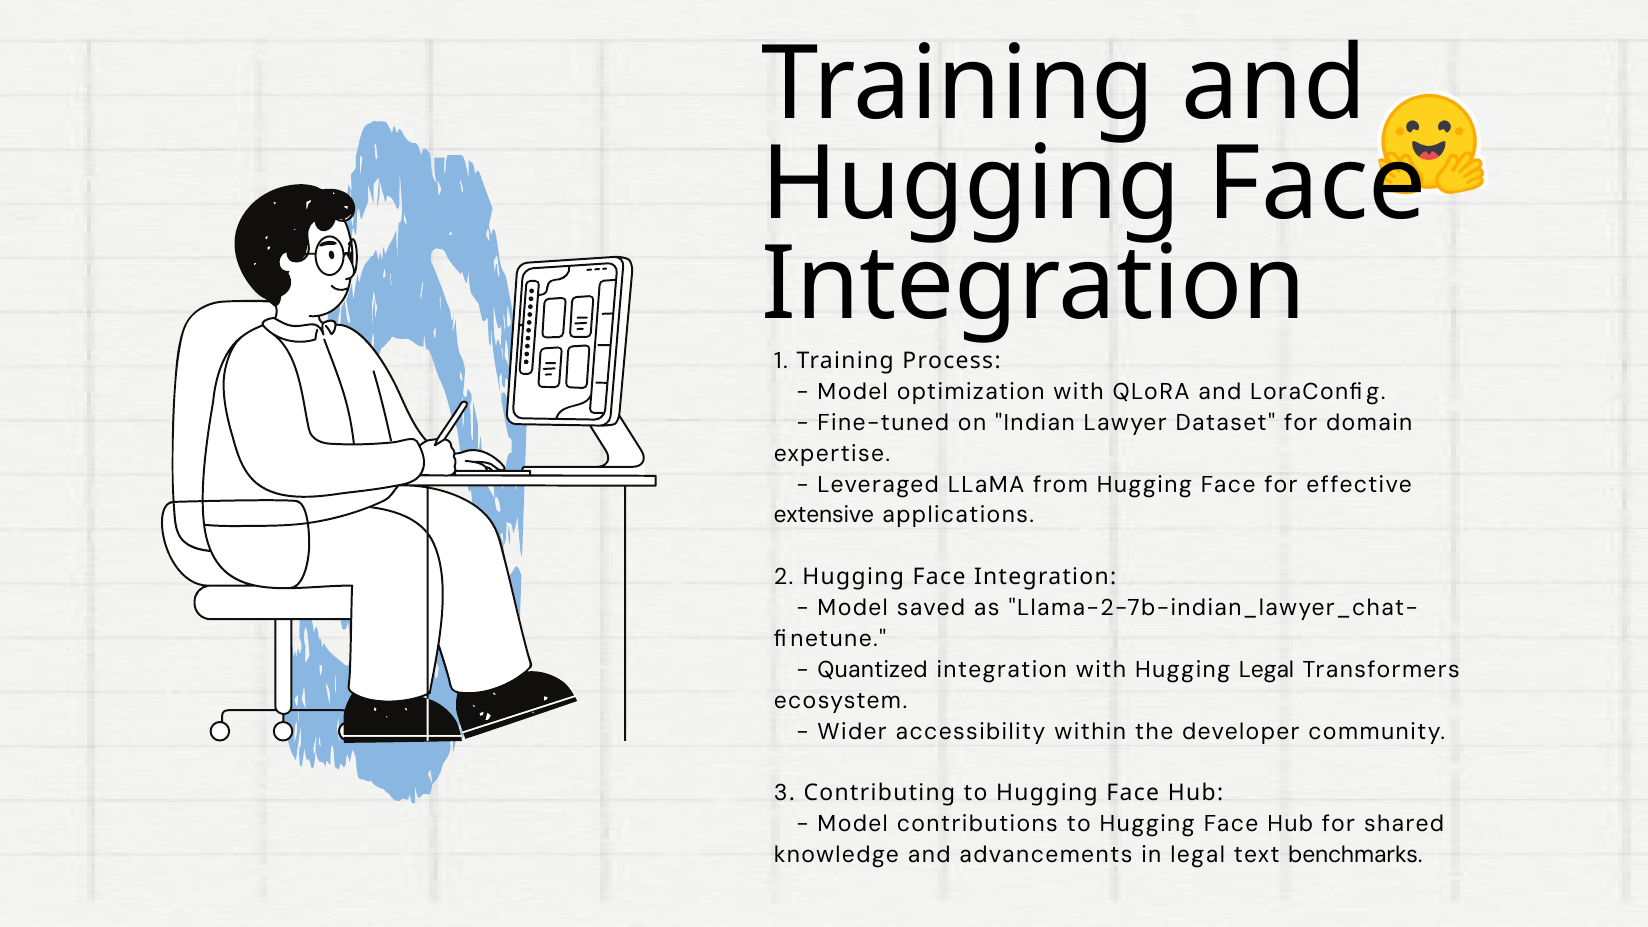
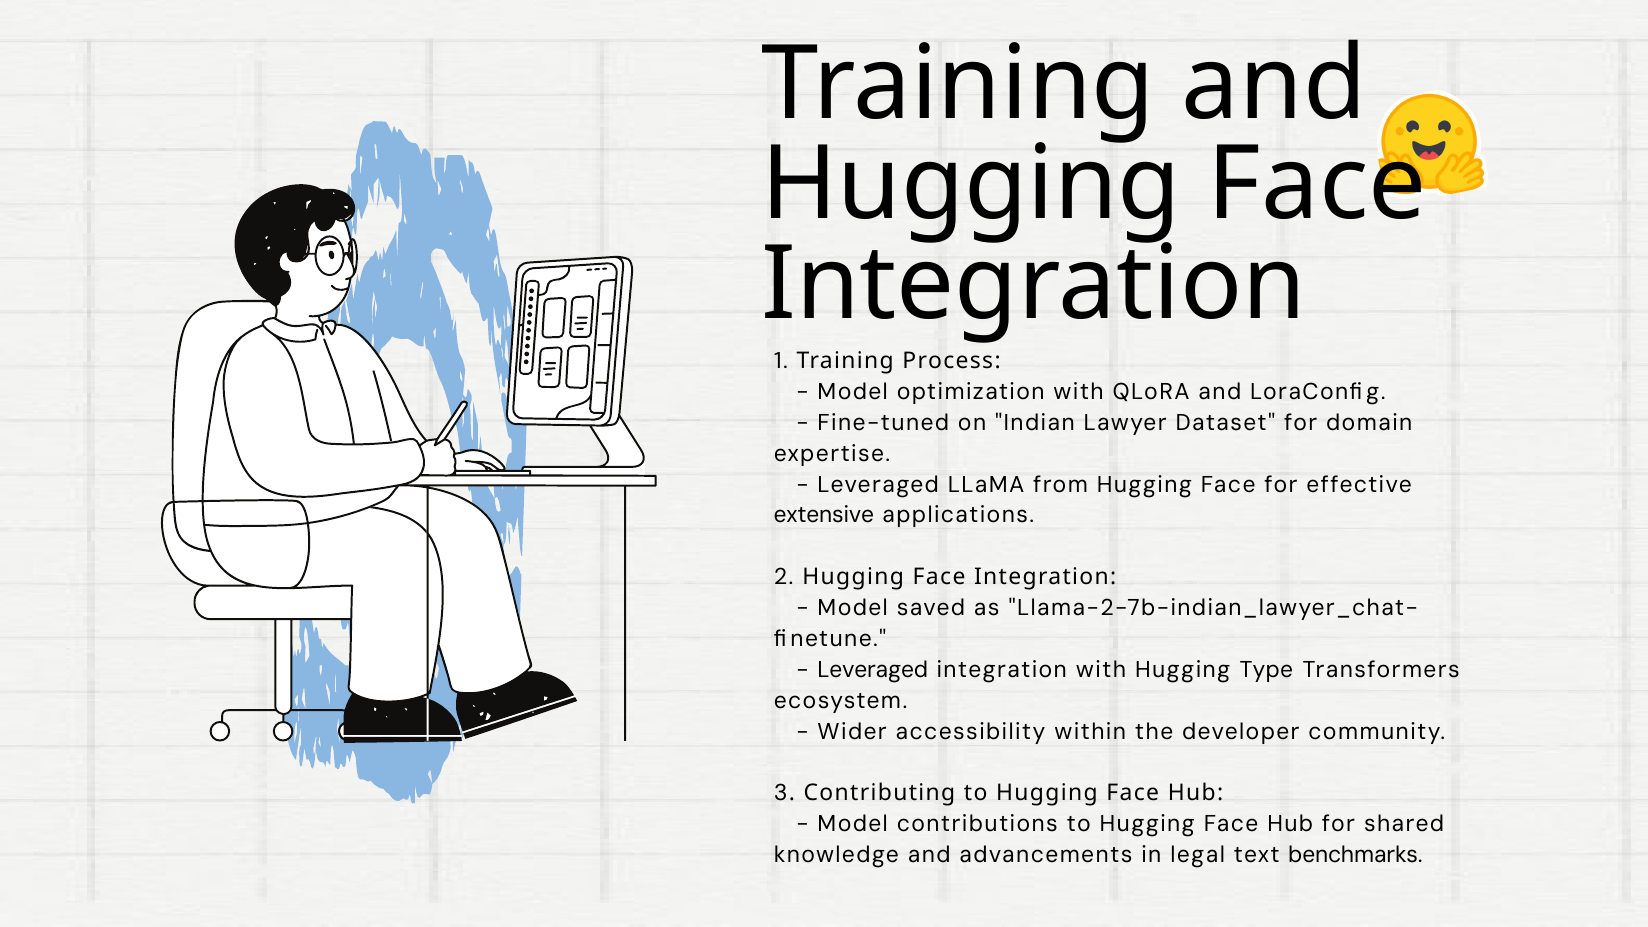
Quantized at (873, 670): Quantized -> Leveraged
Hugging Legal: Legal -> Type
